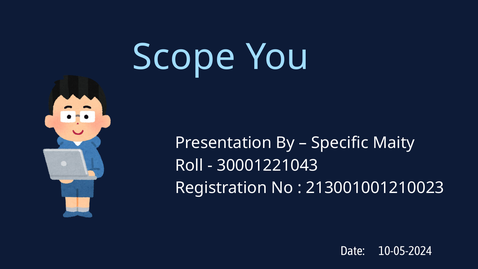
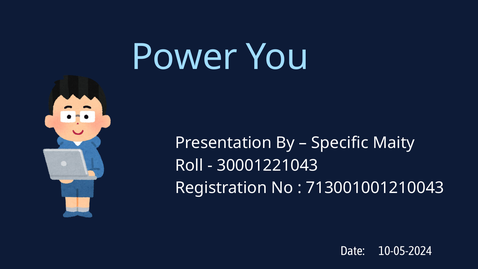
Scope: Scope -> Power
213001001210023: 213001001210023 -> 713001001210043
